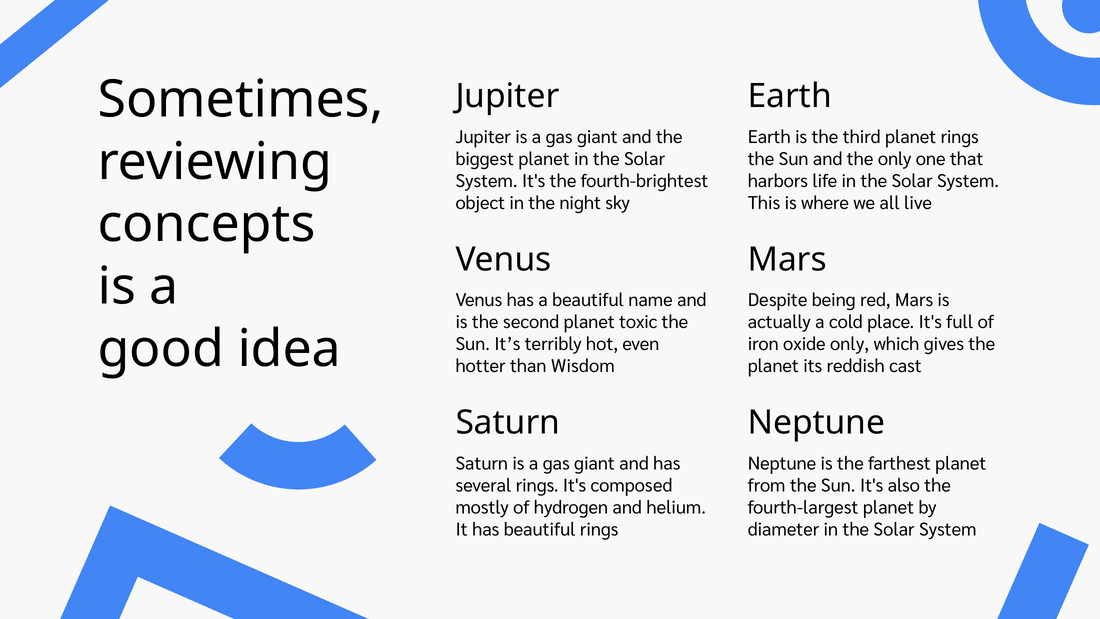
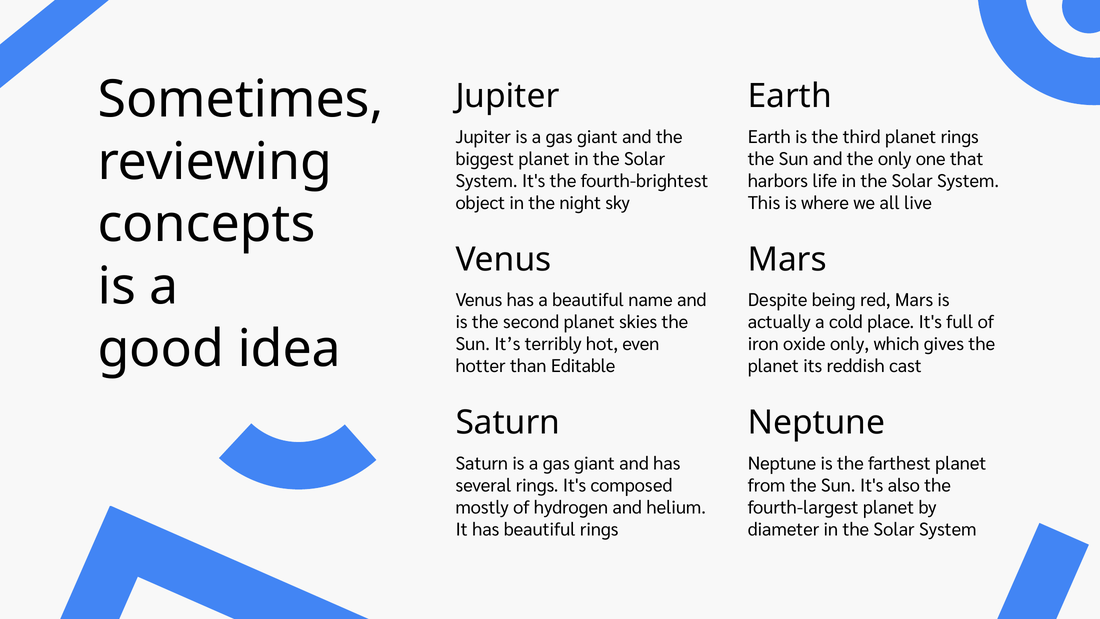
toxic: toxic -> skies
Wisdom: Wisdom -> Editable
